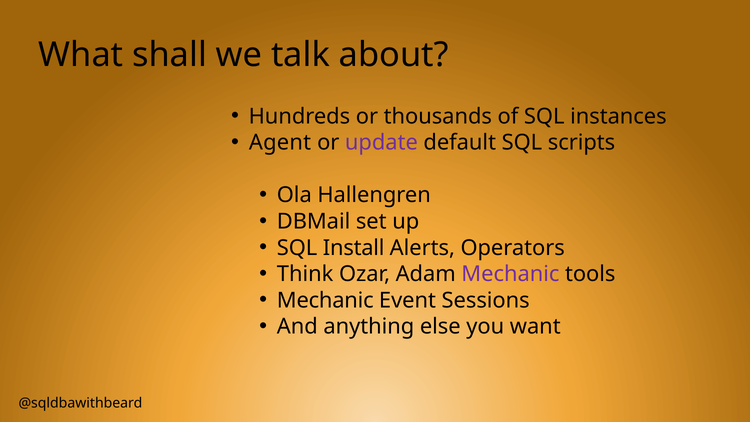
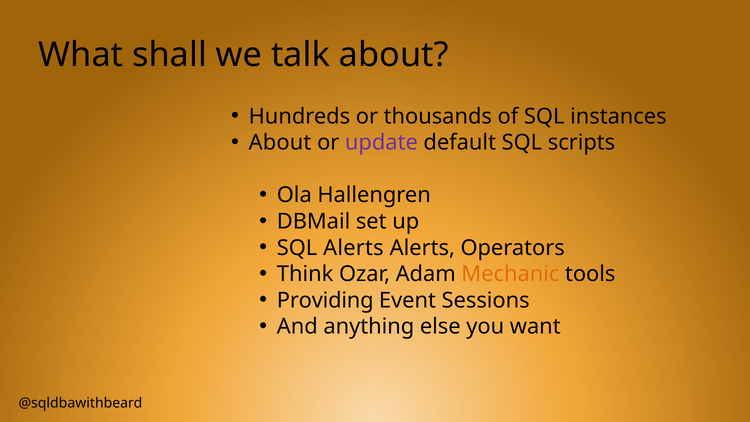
Agent at (280, 143): Agent -> About
SQL Install: Install -> Alerts
Mechanic at (510, 274) colour: purple -> orange
Mechanic at (325, 300): Mechanic -> Providing
